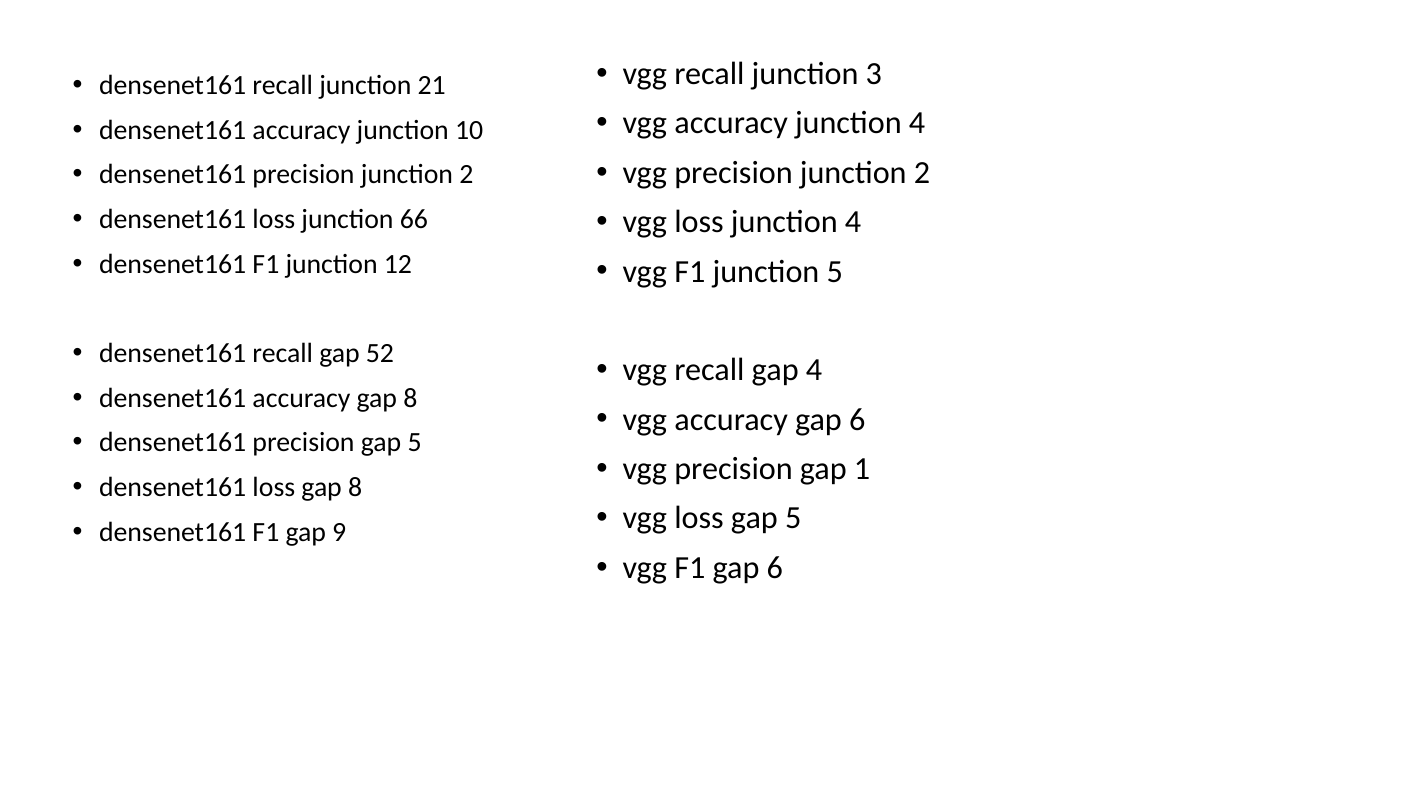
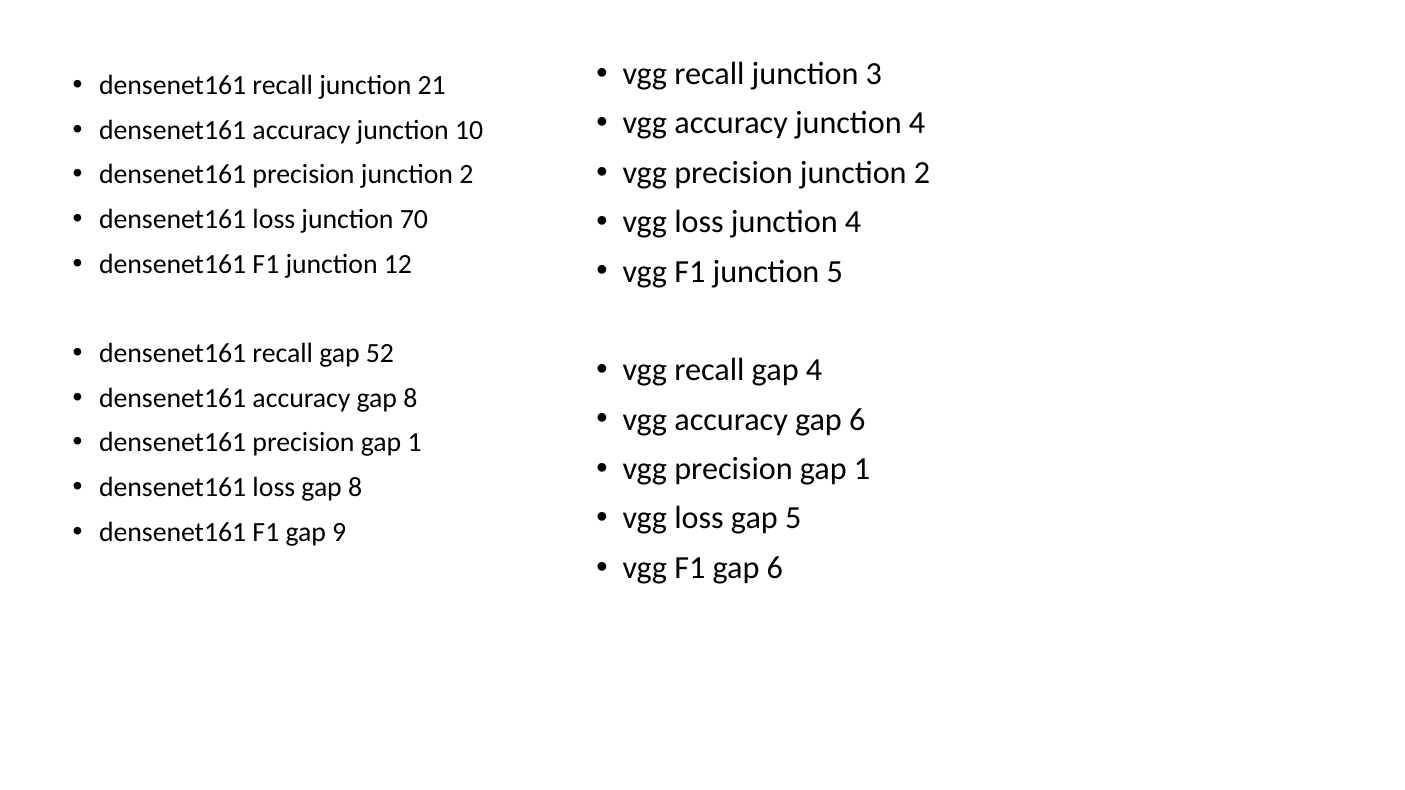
66: 66 -> 70
densenet161 precision gap 5: 5 -> 1
